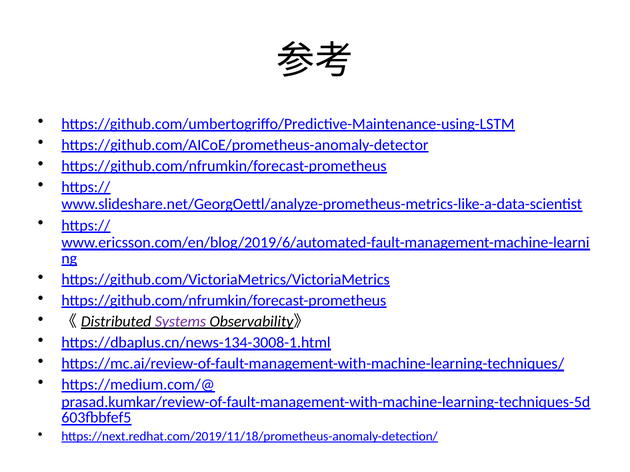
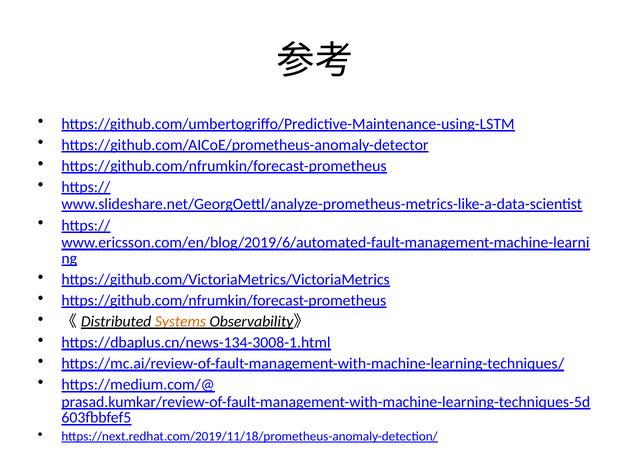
Systems colour: purple -> orange
